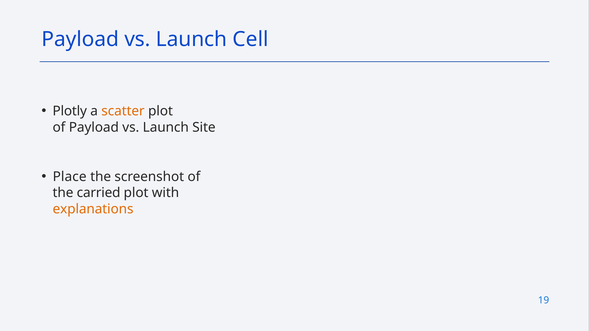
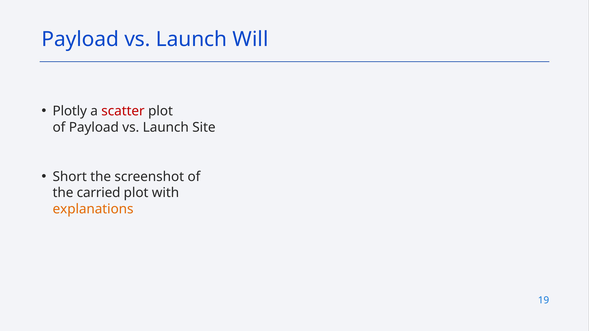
Cell: Cell -> Will
scatter colour: orange -> red
Place: Place -> Short
